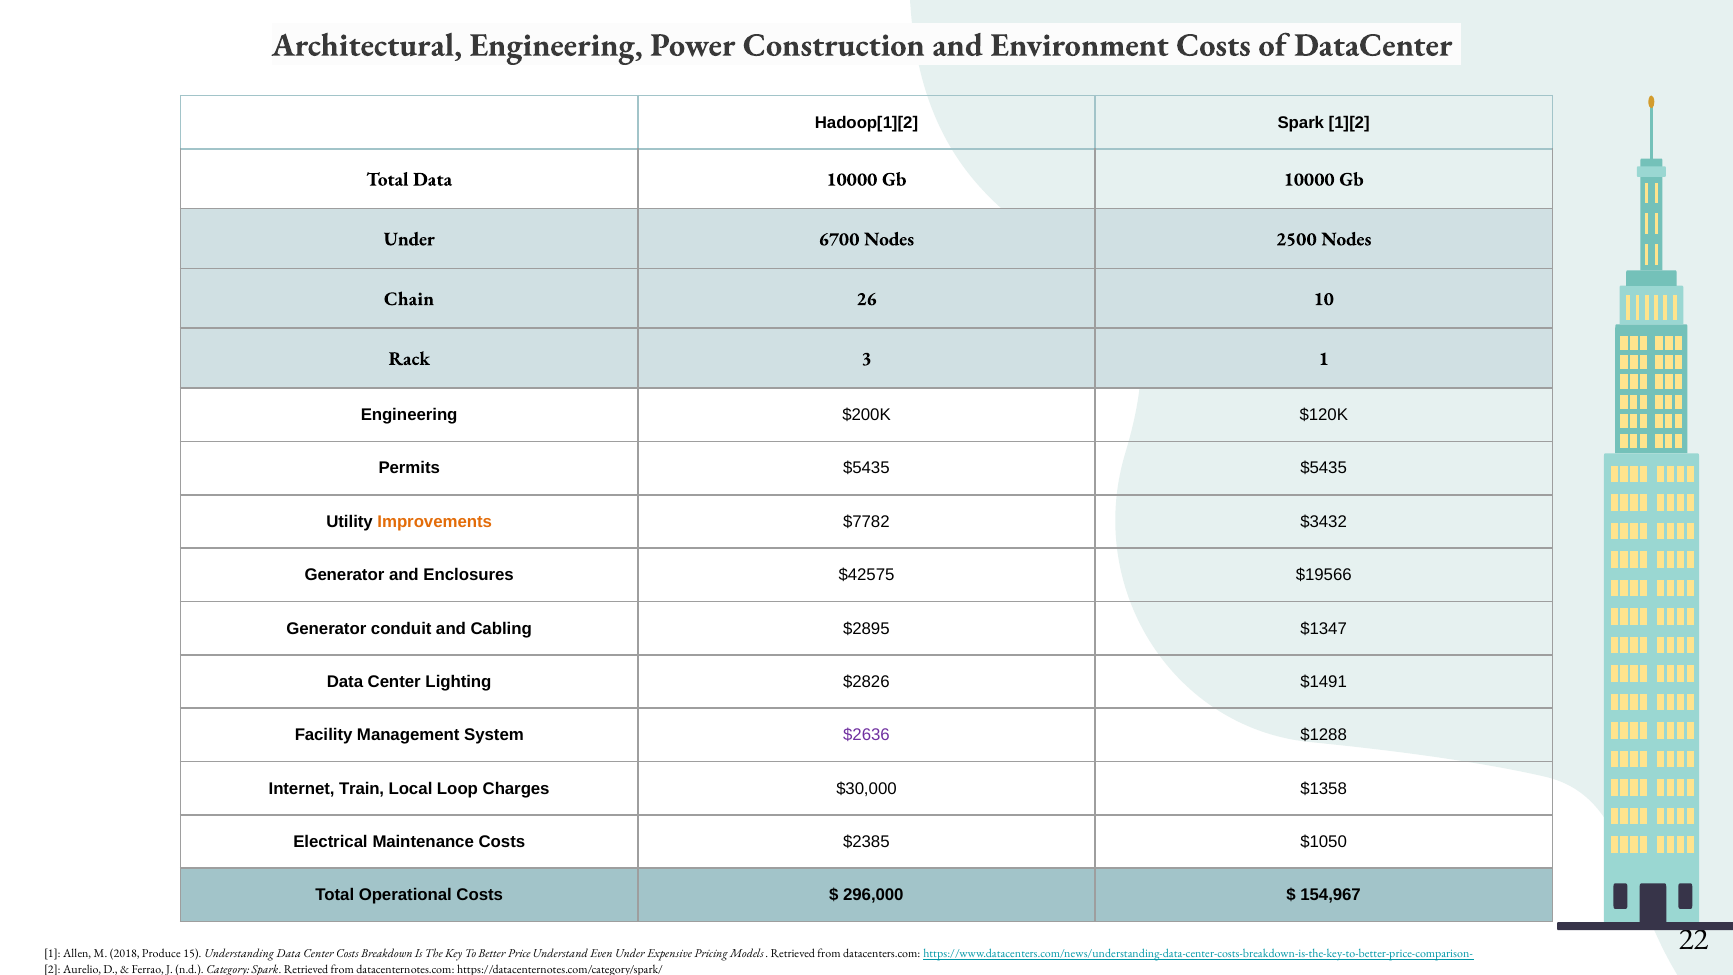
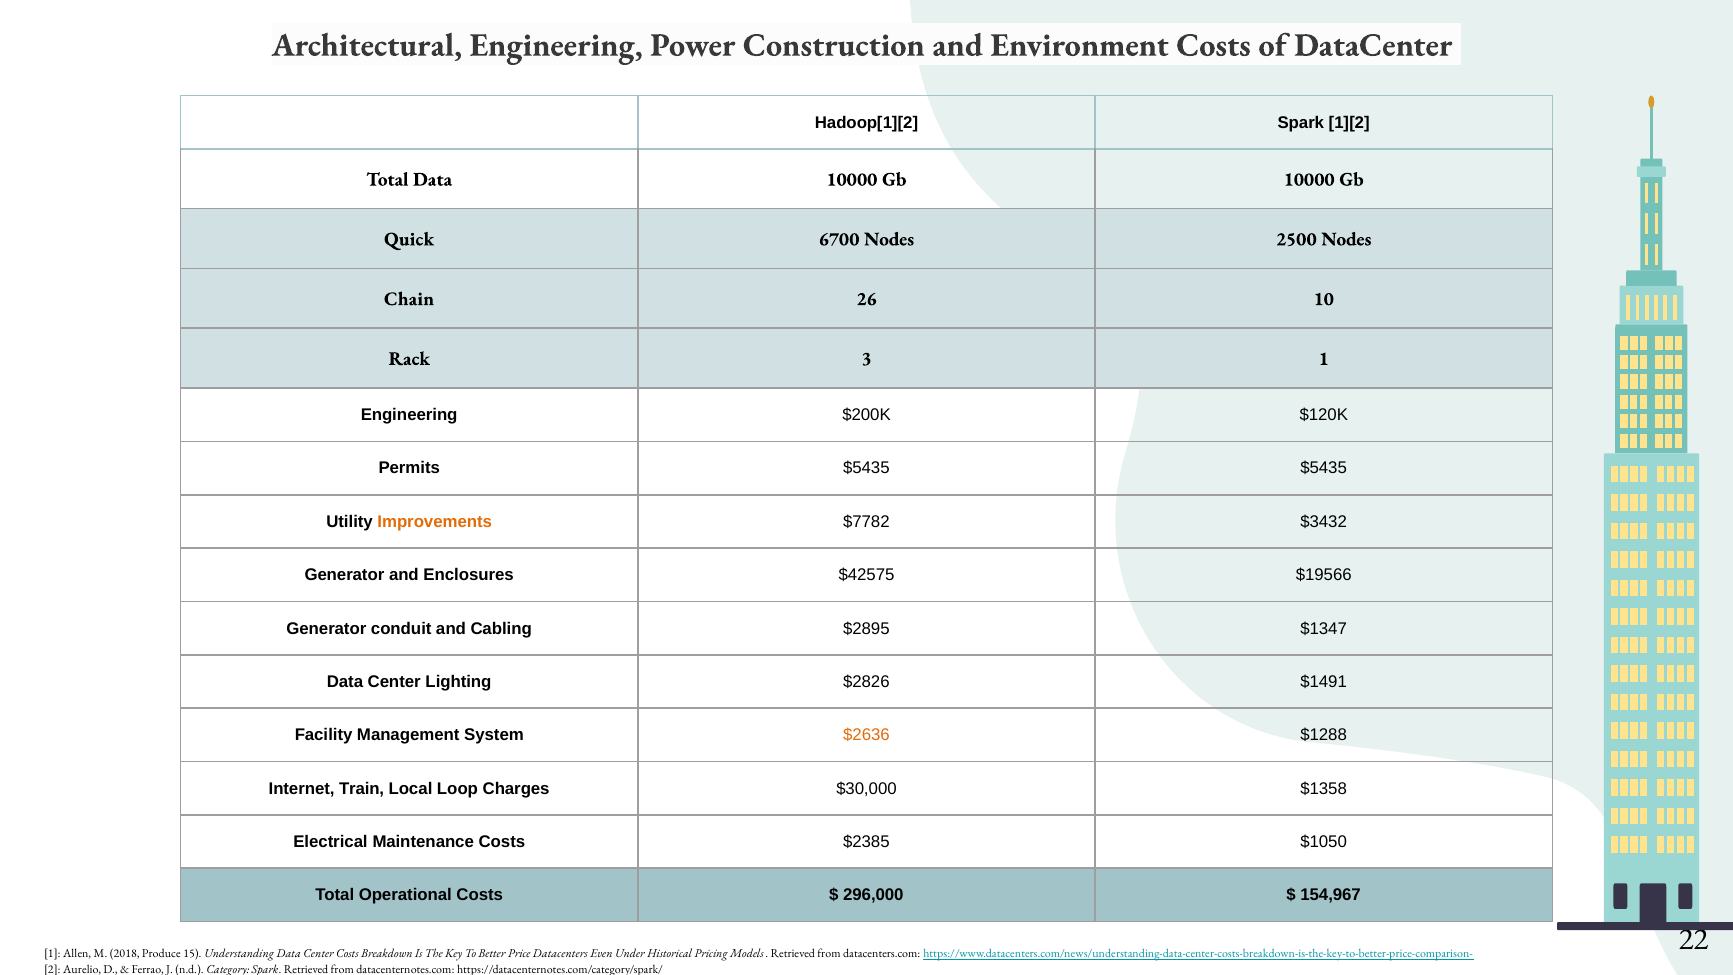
Under at (409, 239): Under -> Quick
$2636 colour: purple -> orange
Understand: Understand -> Datacenters
Expensive: Expensive -> Historical
